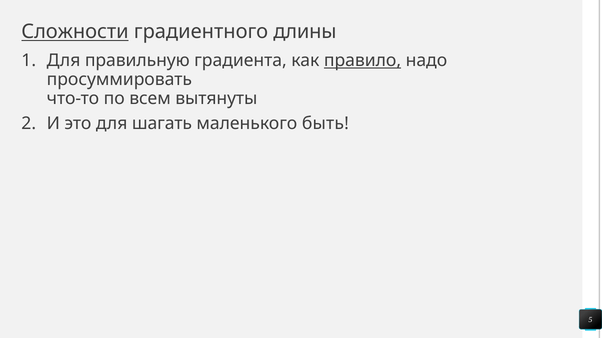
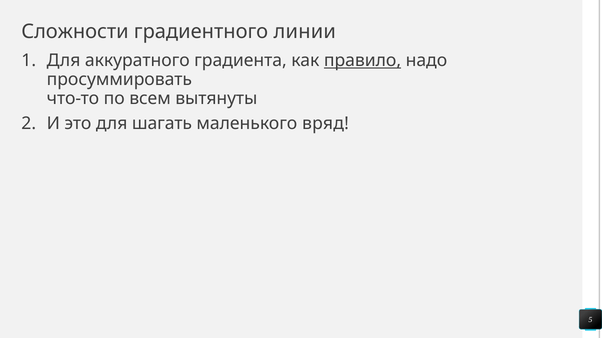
Сложности underline: present -> none
длины: длины -> линии
правильную: правильную -> аккуратного
быть: быть -> вряд
